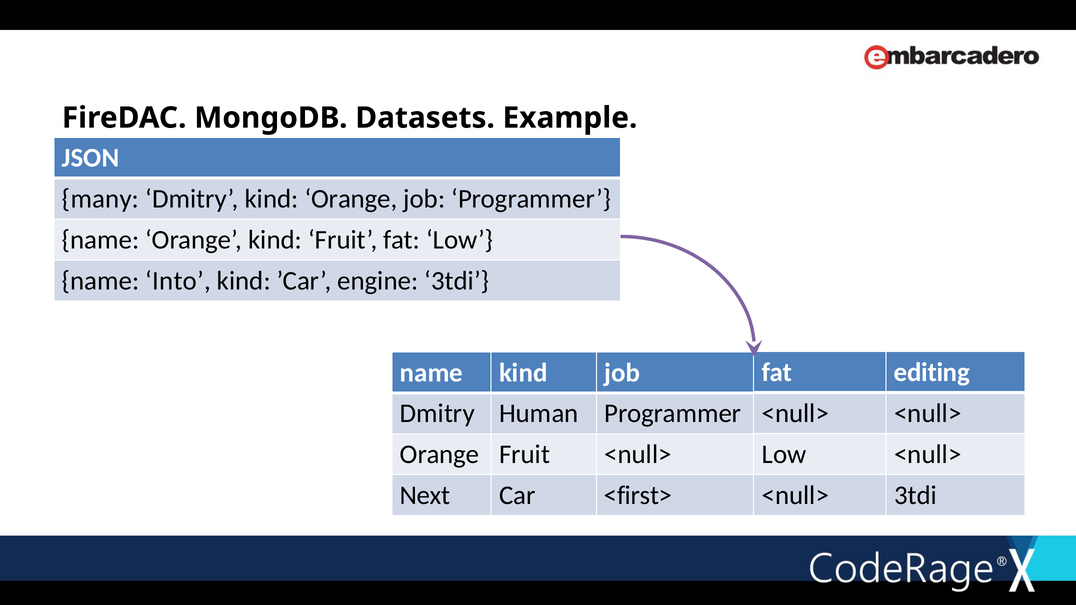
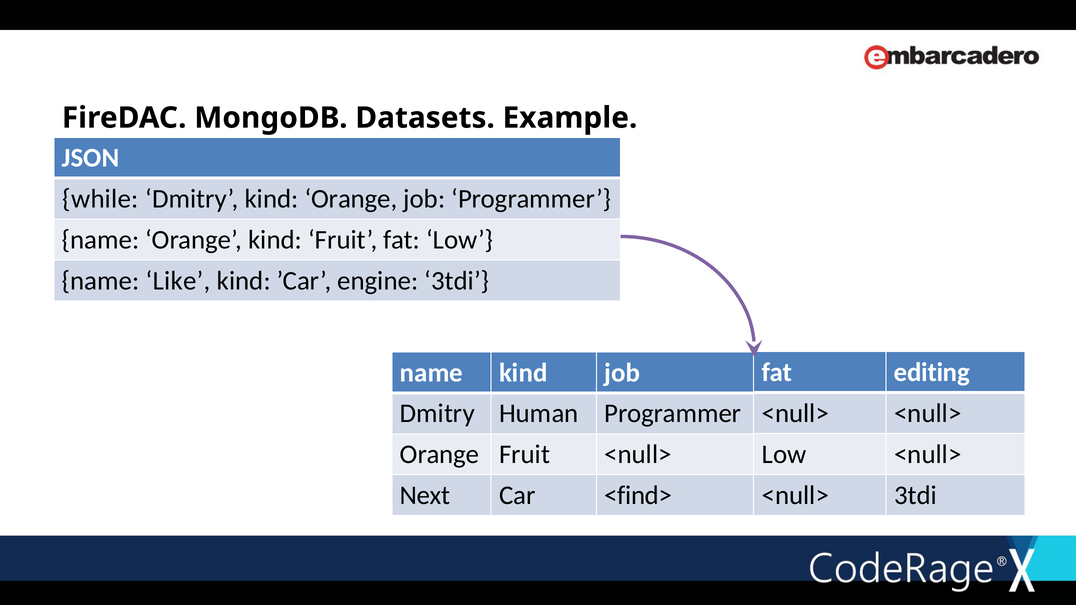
many: many -> while
Into: Into -> Like
<first>: <first> -> <find>
